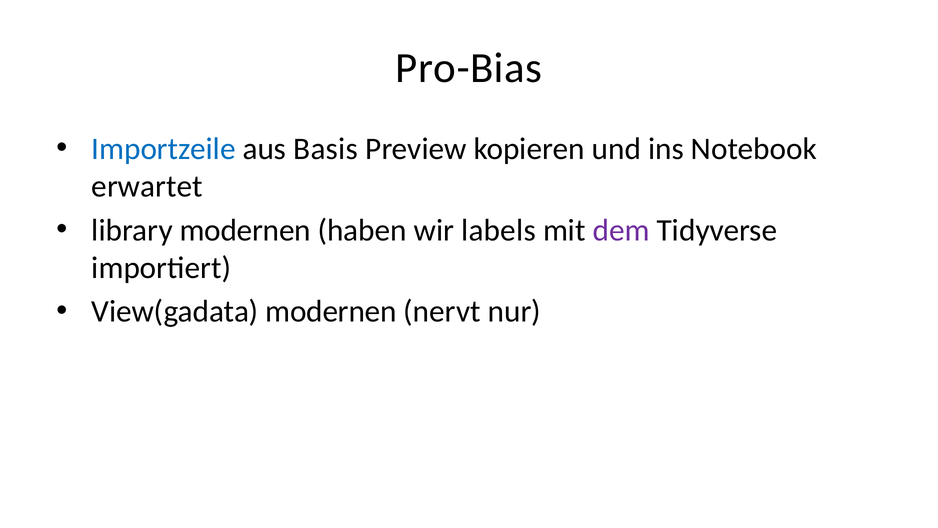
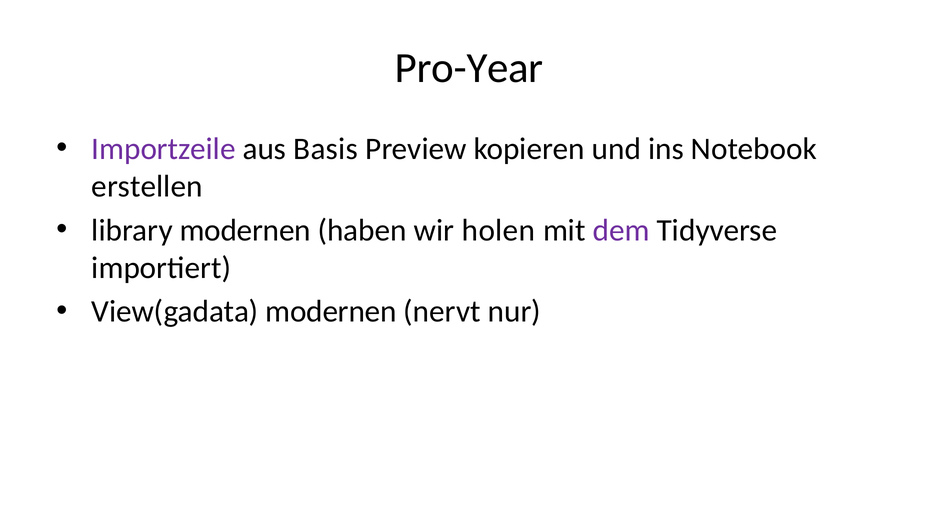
Pro-Bias: Pro-Bias -> Pro-Year
Importzeile colour: blue -> purple
erwartet: erwartet -> erstellen
labels: labels -> holen
